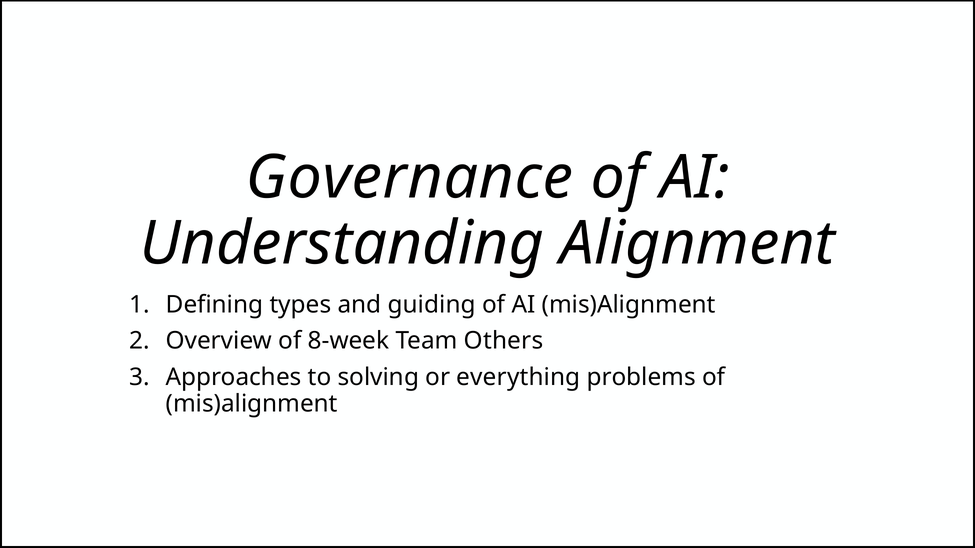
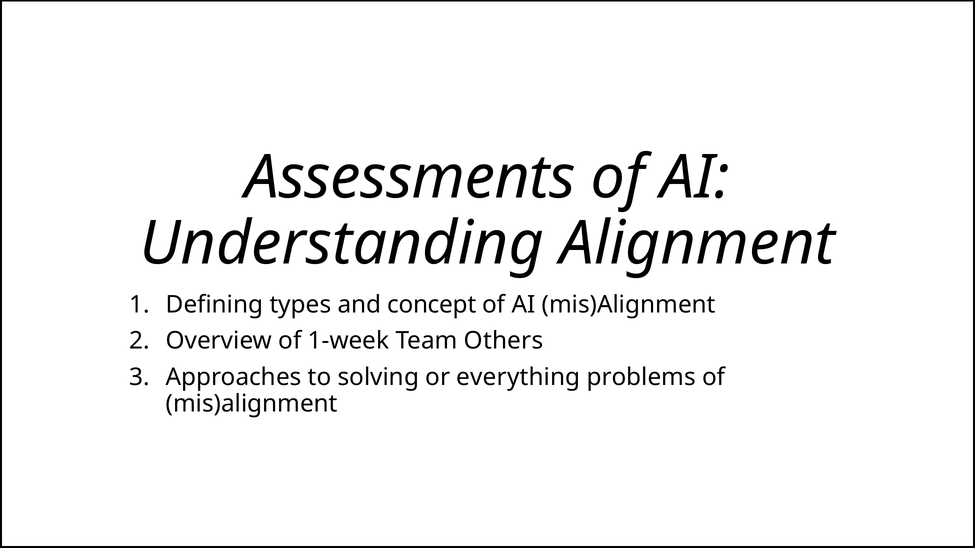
Governance: Governance -> Assessments
guiding: guiding -> concept
8-week: 8-week -> 1-week
